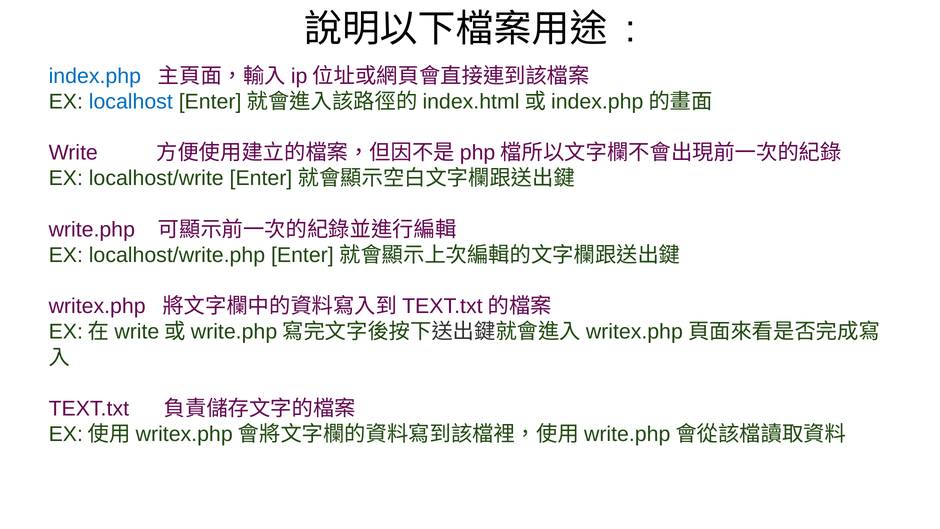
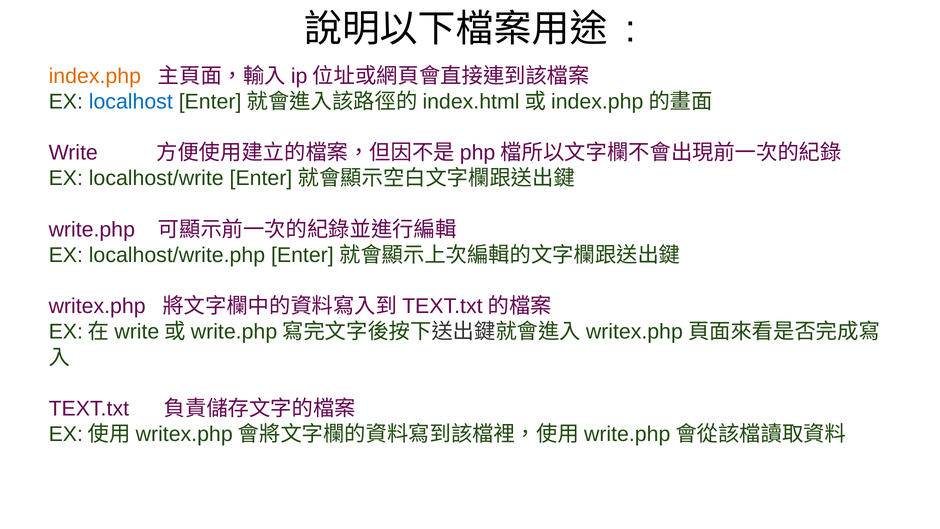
index.php colour: blue -> orange
